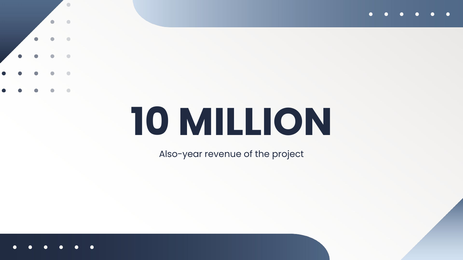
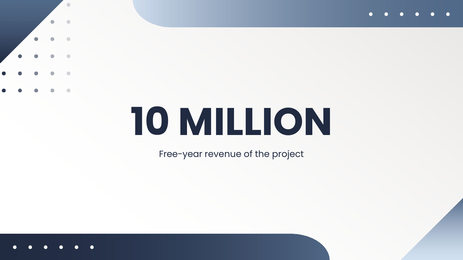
Also-year: Also-year -> Free-year
